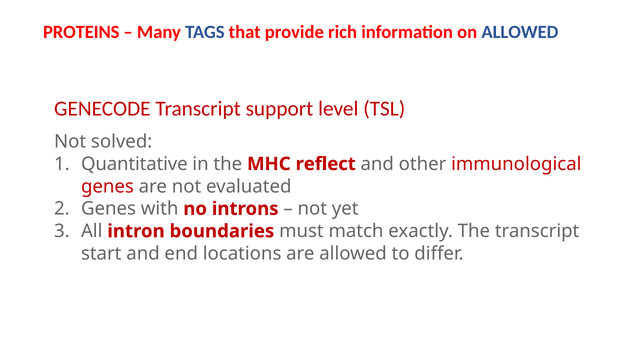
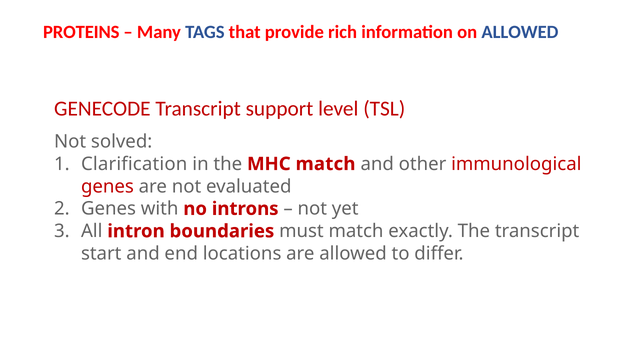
Quantitative: Quantitative -> Clarification
MHC reflect: reflect -> match
